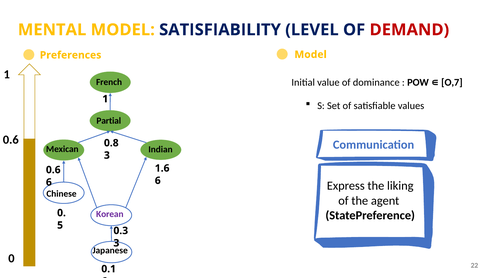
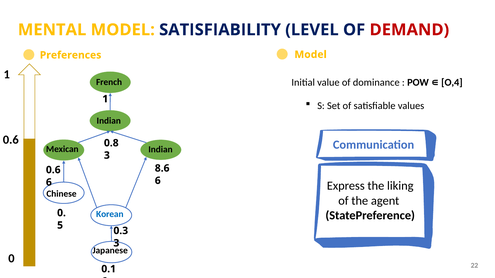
O,7: O,7 -> O,4
Partial at (109, 121): Partial -> Indian
1.6: 1.6 -> 8.6
Korean colour: purple -> blue
